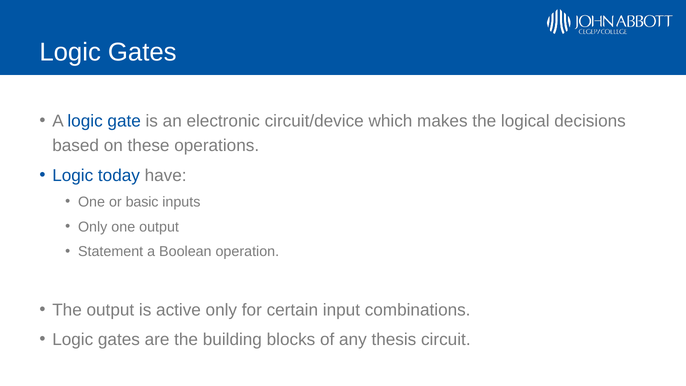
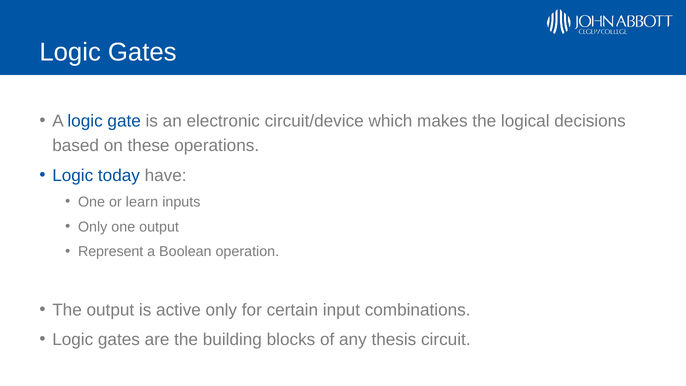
basic: basic -> learn
Statement: Statement -> Represent
